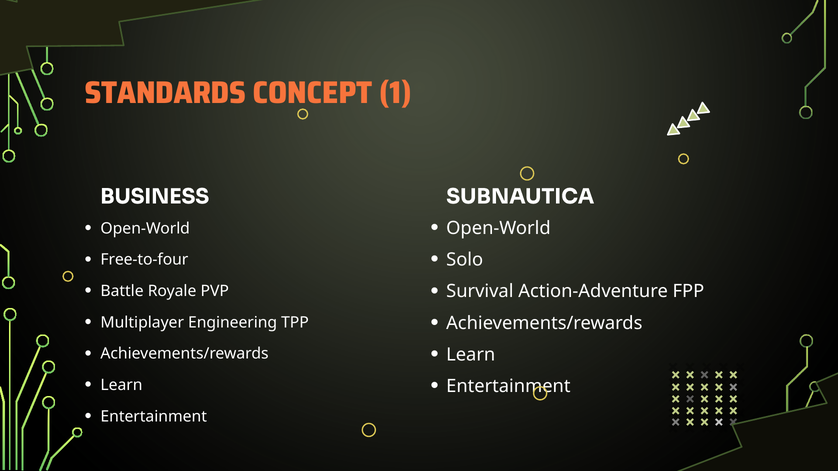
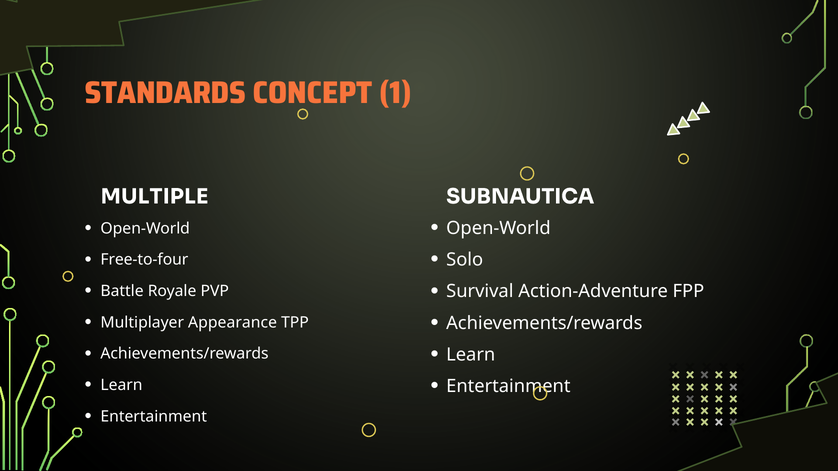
BUSINESS: BUSINESS -> MULTIPLE
Engineering: Engineering -> Appearance
